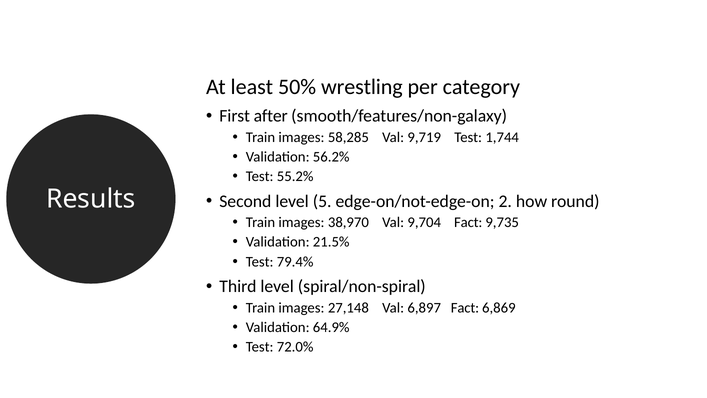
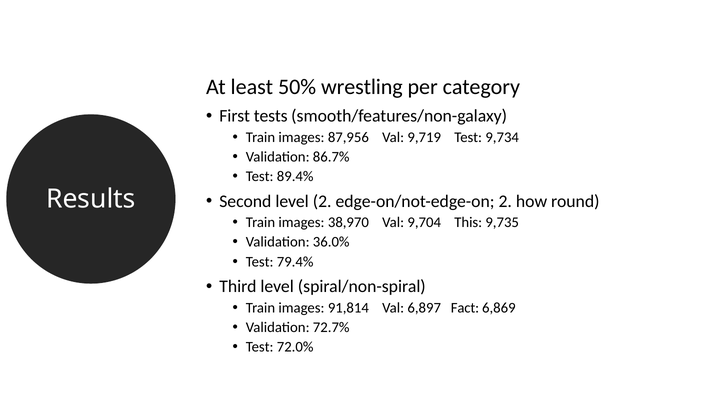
after: after -> tests
58,285: 58,285 -> 87,956
1,744: 1,744 -> 9,734
56.2%: 56.2% -> 86.7%
55.2%: 55.2% -> 89.4%
level 5: 5 -> 2
9,704 Fact: Fact -> This
21.5%: 21.5% -> 36.0%
27,148: 27,148 -> 91,814
64.9%: 64.9% -> 72.7%
